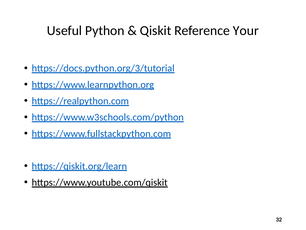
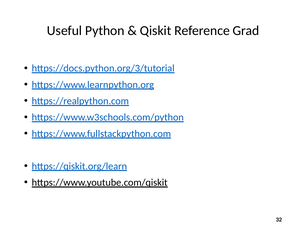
Your: Your -> Grad
